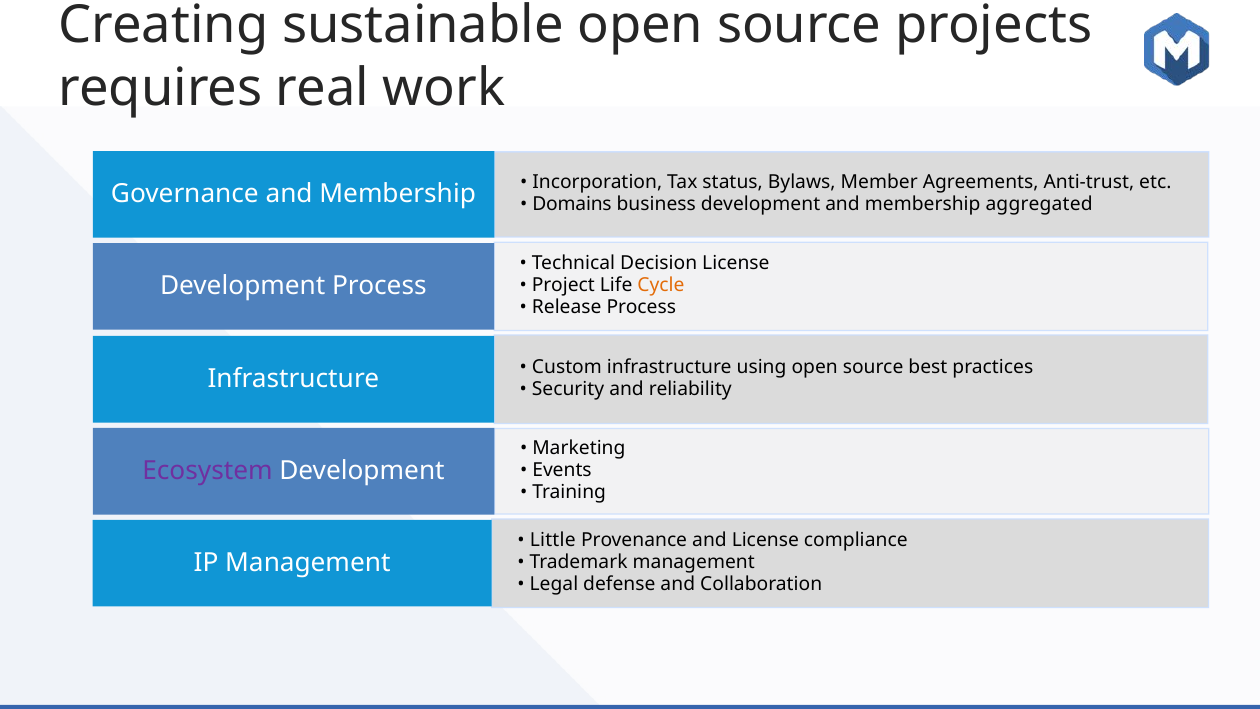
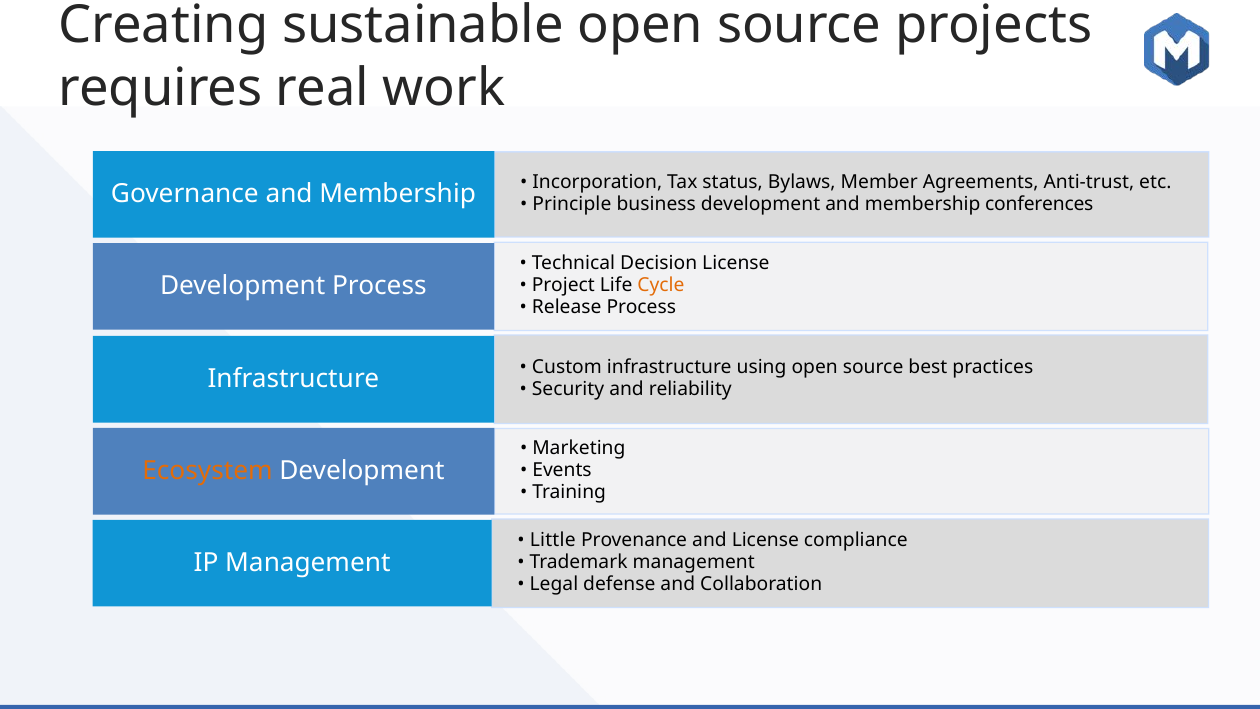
Domains: Domains -> Principle
aggregated: aggregated -> conferences
Ecosystem colour: purple -> orange
